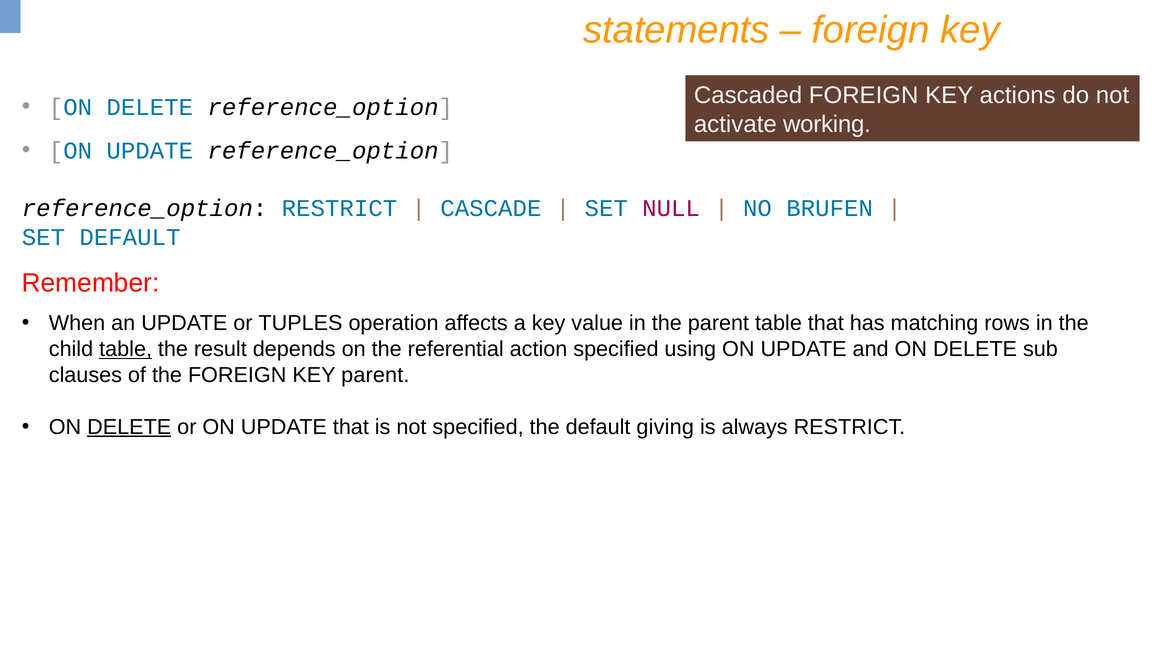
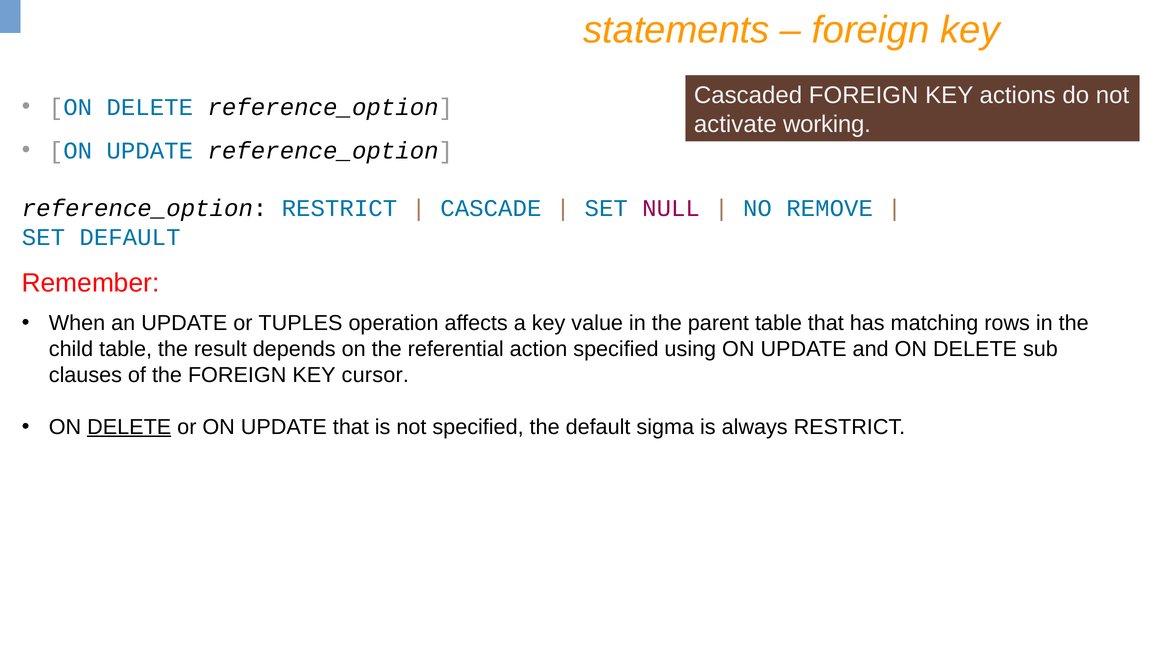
BRUFEN: BRUFEN -> REMOVE
table at (126, 349) underline: present -> none
KEY parent: parent -> cursor
giving: giving -> sigma
